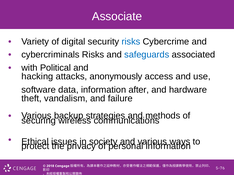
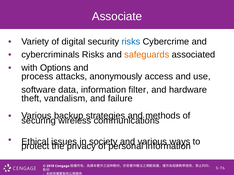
safeguards colour: blue -> orange
Political: Political -> Options
hacking: hacking -> process
after: after -> filter
